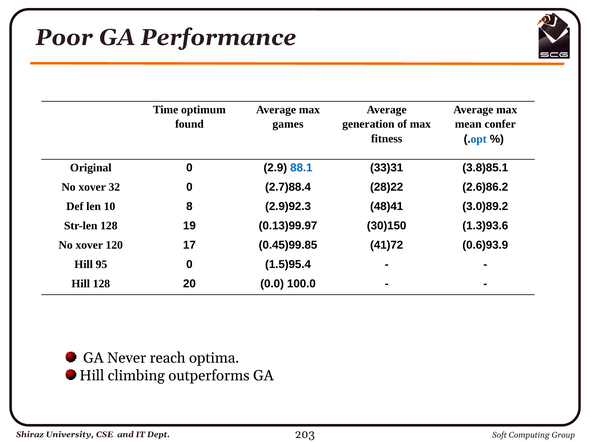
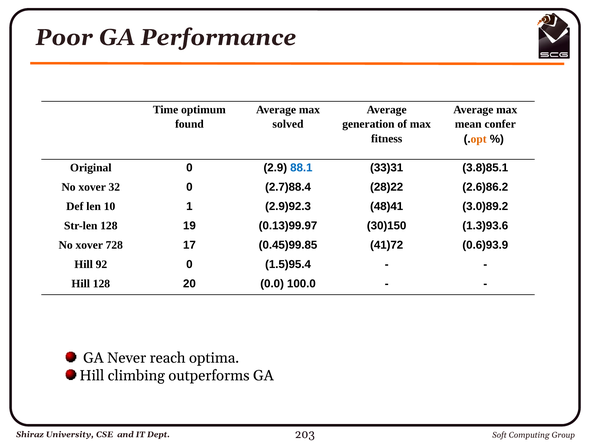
games: games -> solved
opt colour: blue -> orange
8: 8 -> 1
120: 120 -> 728
95: 95 -> 92
